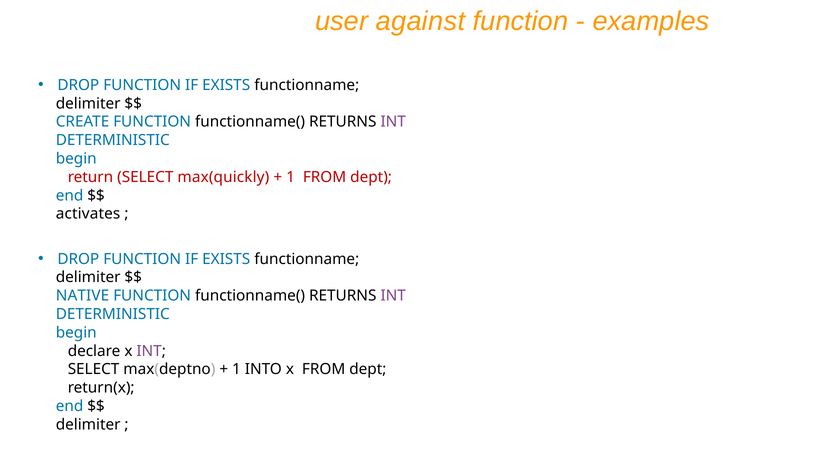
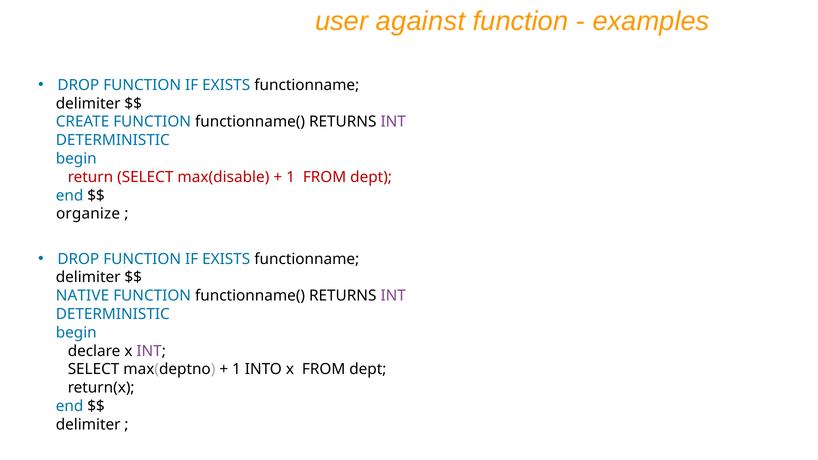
max(quickly: max(quickly -> max(disable
activates: activates -> organize
